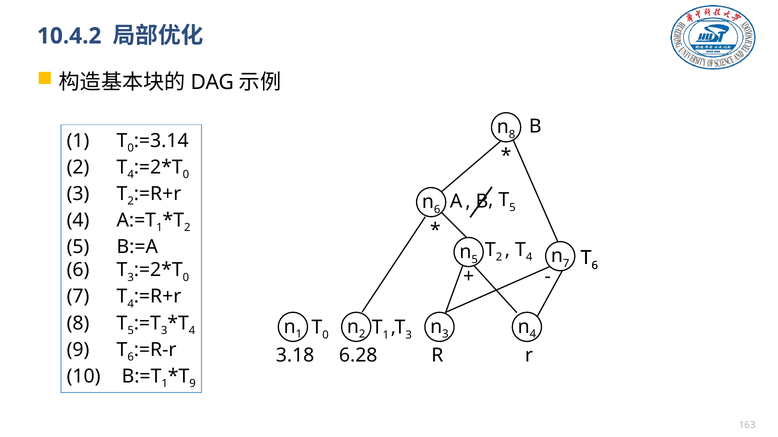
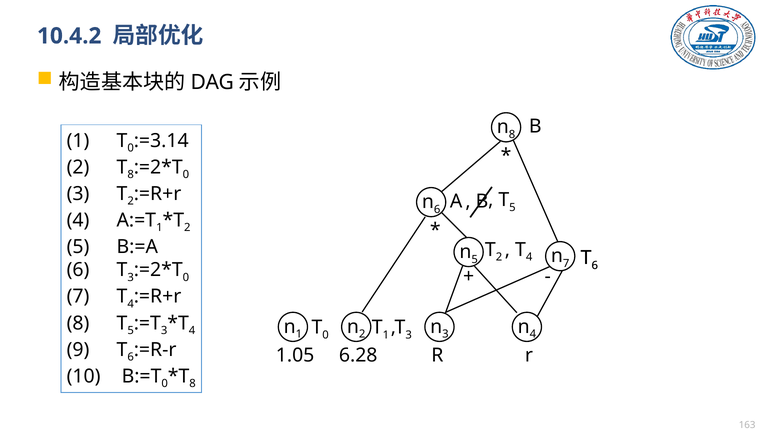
4 at (131, 175): 4 -> 8
3.18: 3.18 -> 1.05
1 at (165, 384): 1 -> 0
9 at (193, 384): 9 -> 8
